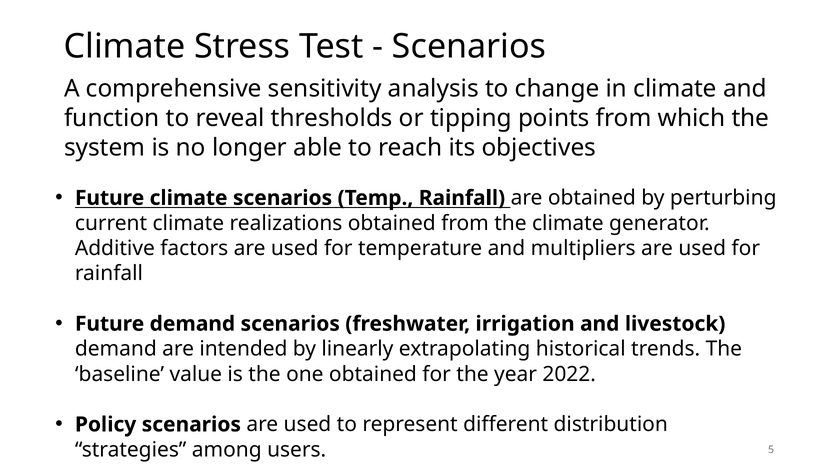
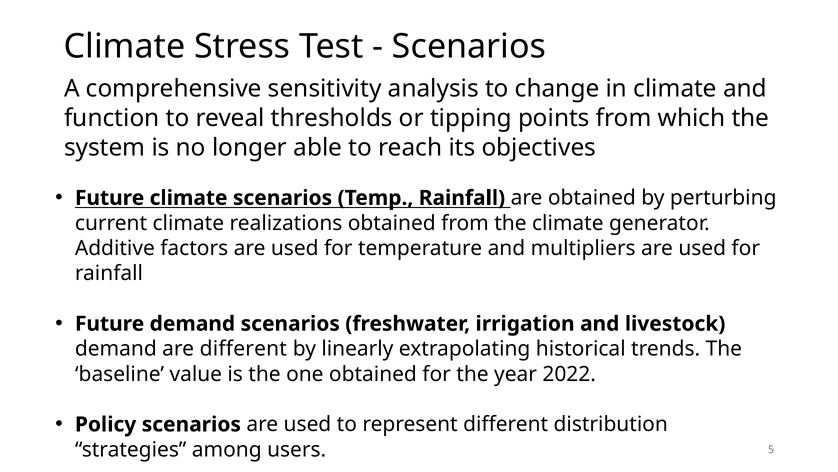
are intended: intended -> different
